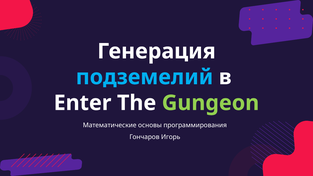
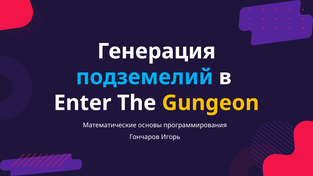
Gungeon colour: light green -> yellow
